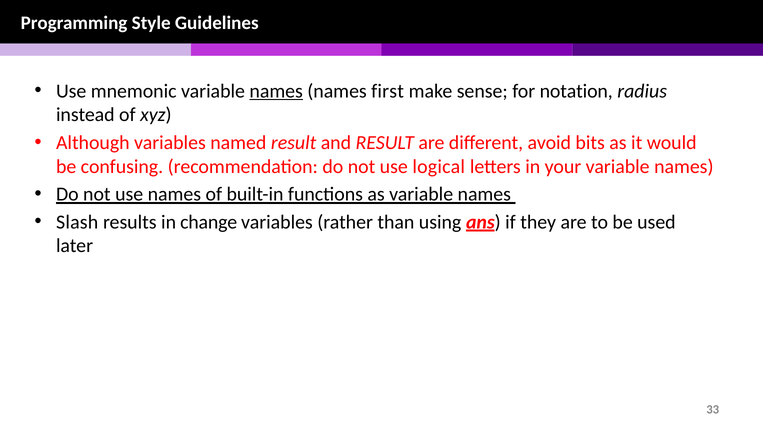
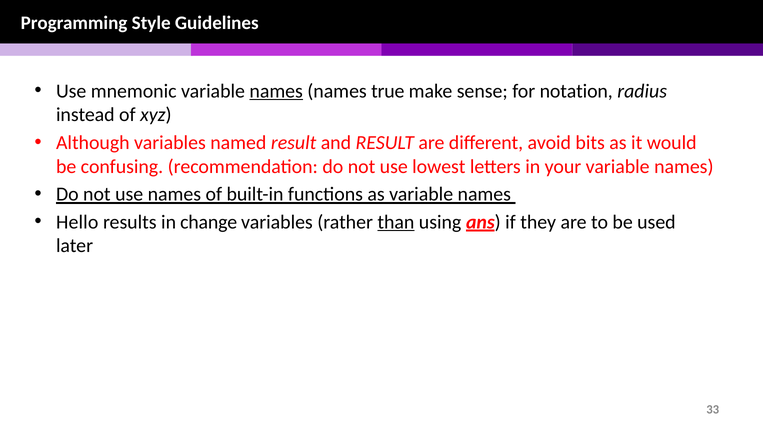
first: first -> true
logical: logical -> lowest
Slash: Slash -> Hello
than underline: none -> present
